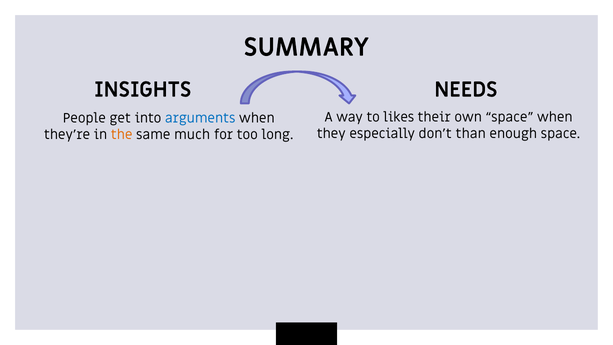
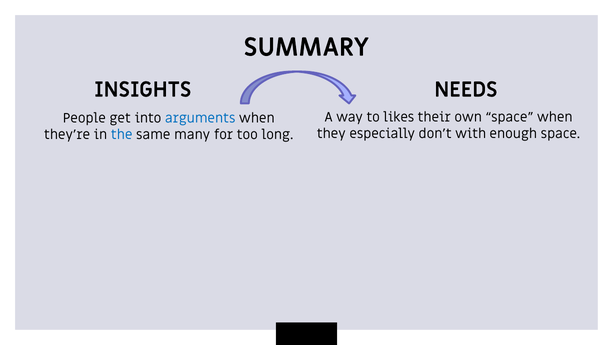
than: than -> with
the colour: orange -> blue
much: much -> many
